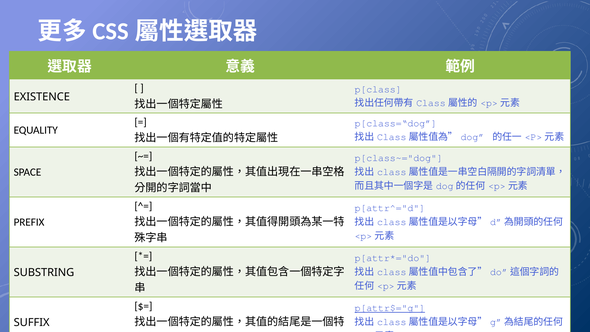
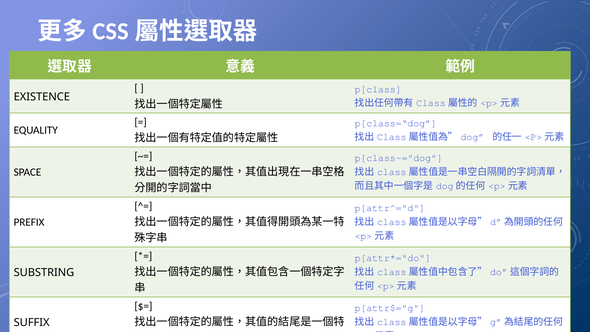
p[attr$="g underline: present -> none
